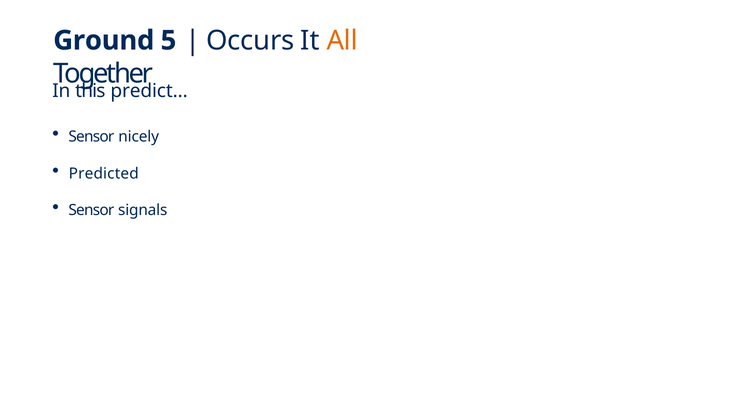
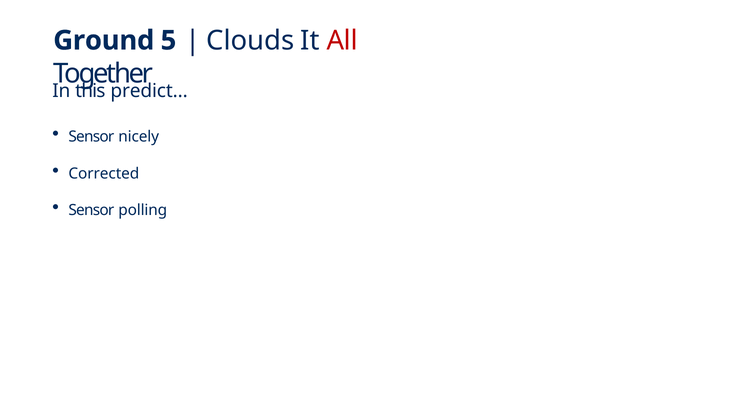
Occurs: Occurs -> Clouds
All colour: orange -> red
Predicted: Predicted -> Corrected
signals: signals -> polling
